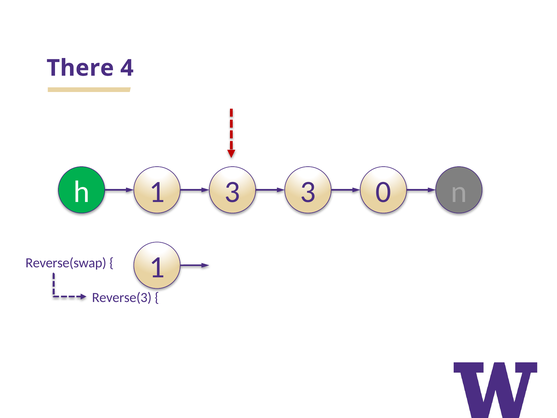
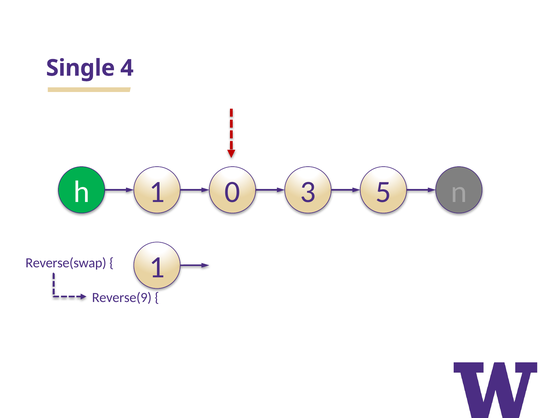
There: There -> Single
1 3: 3 -> 0
0: 0 -> 5
Reverse(3: Reverse(3 -> Reverse(9
